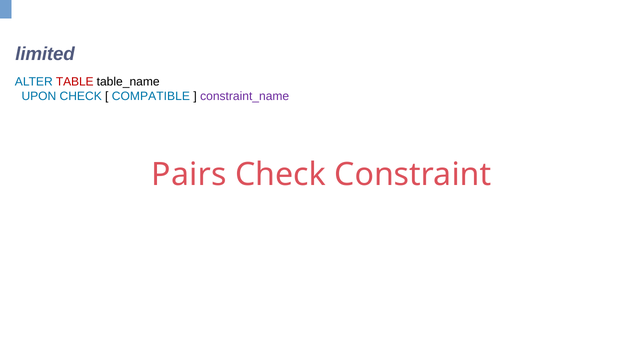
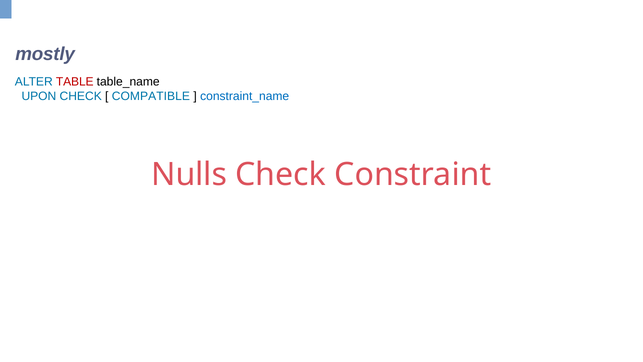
limited: limited -> mostly
constraint_name colour: purple -> blue
Pairs: Pairs -> Nulls
